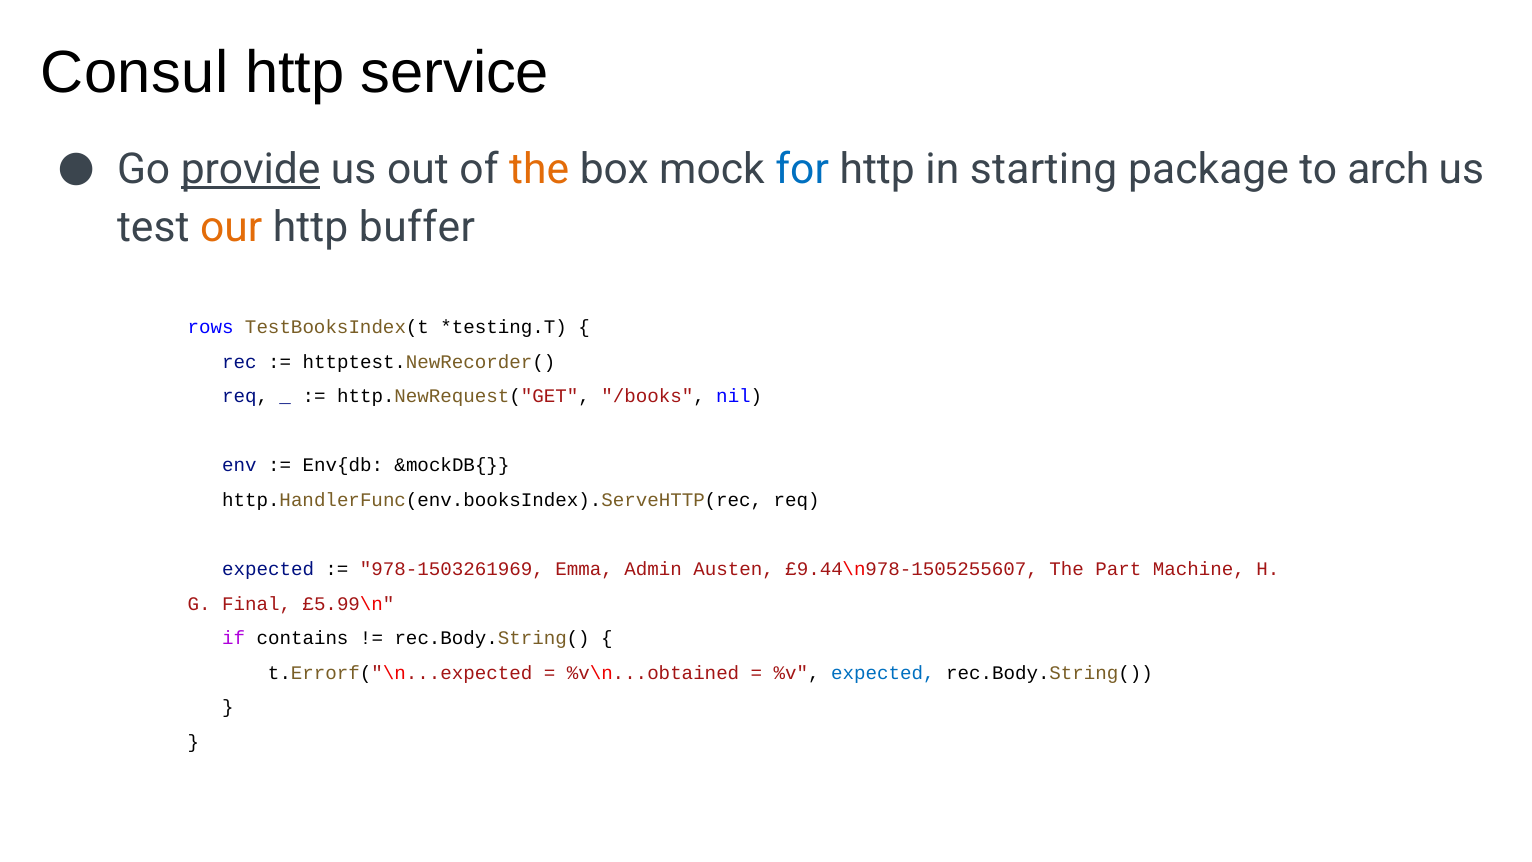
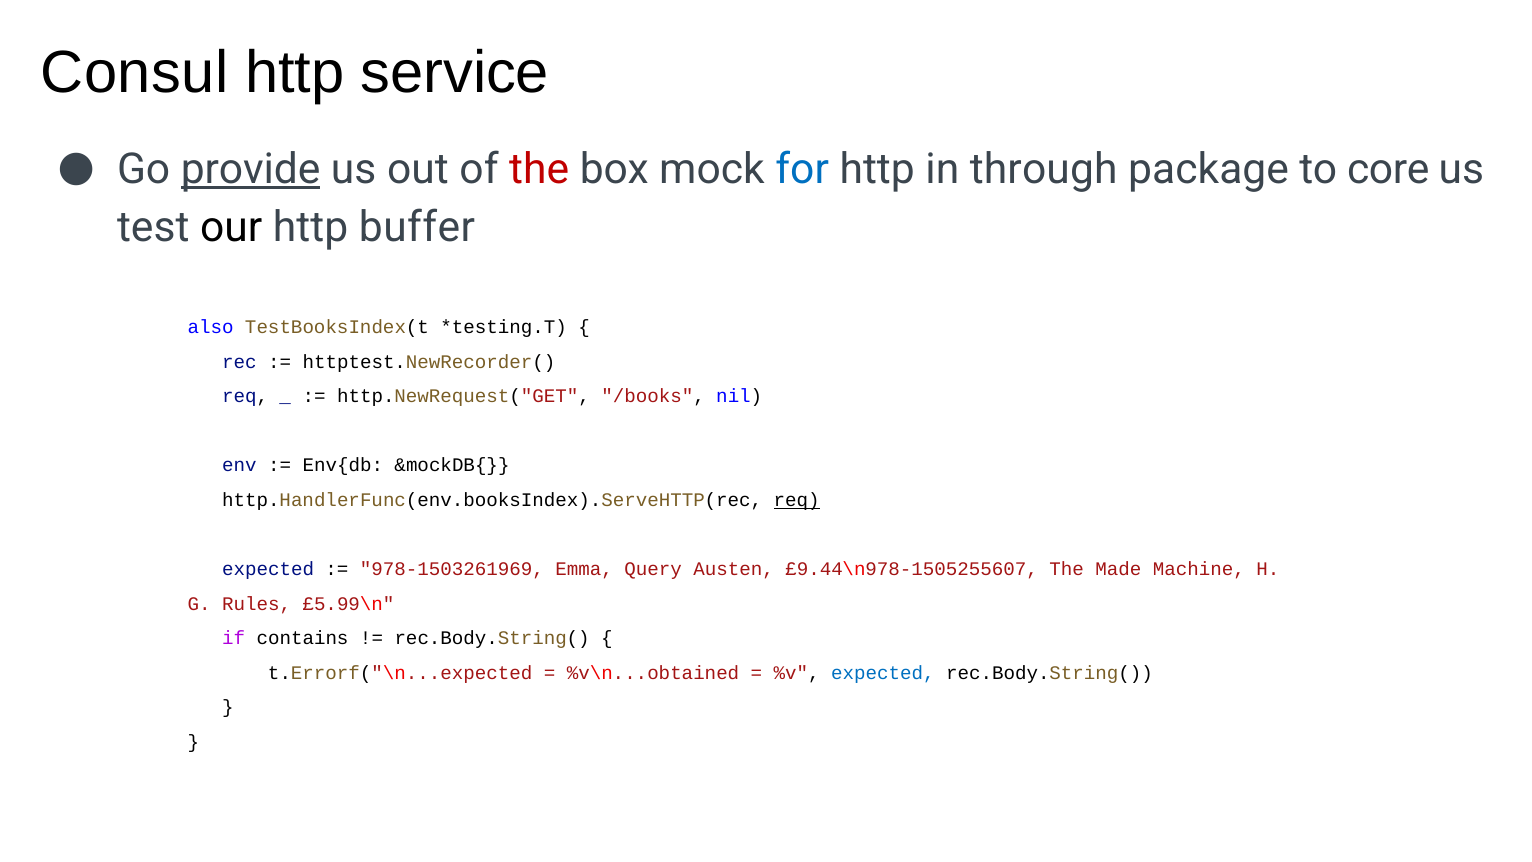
the at (539, 169) colour: orange -> red
starting: starting -> through
arch: arch -> core
our colour: orange -> black
rows: rows -> also
req at (797, 500) underline: none -> present
Admin: Admin -> Query
Part: Part -> Made
Final: Final -> Rules
